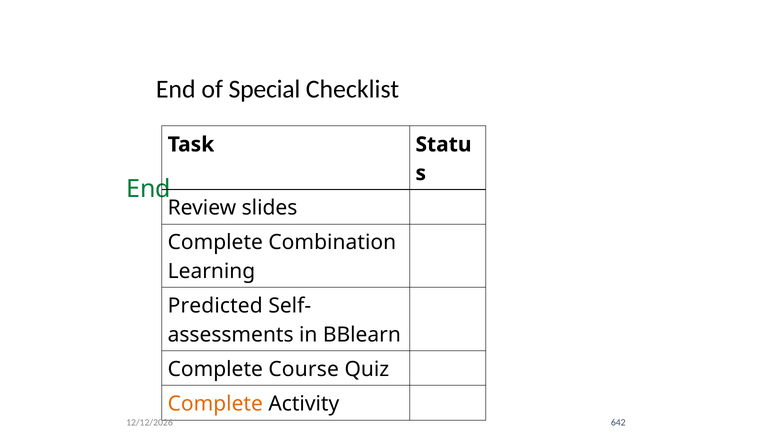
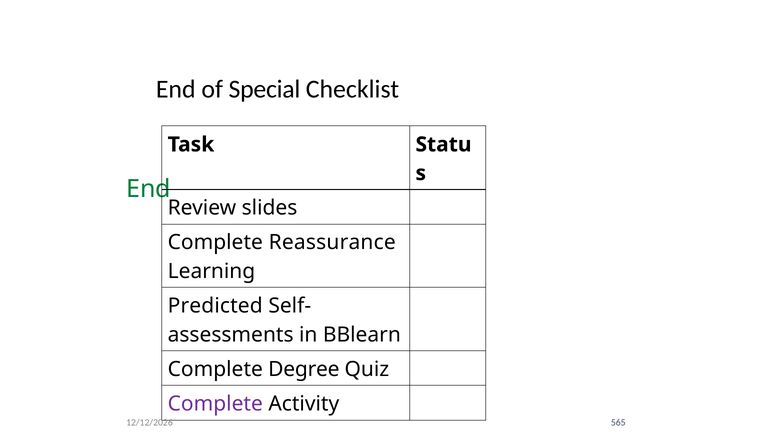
Combination: Combination -> Reassurance
Course: Course -> Degree
Complete at (215, 404) colour: orange -> purple
642: 642 -> 565
